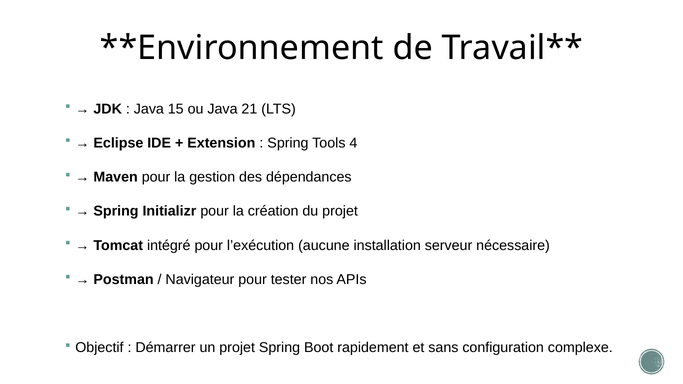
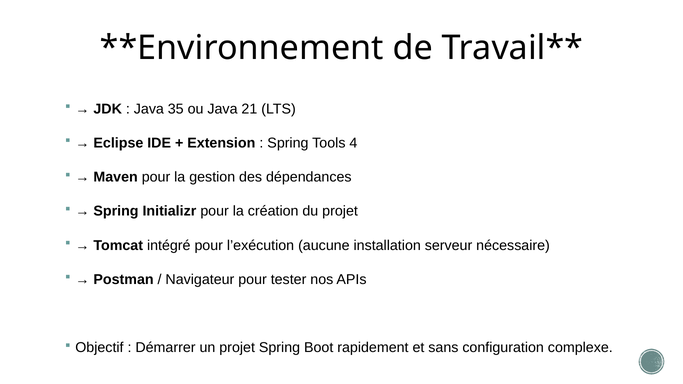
15: 15 -> 35
